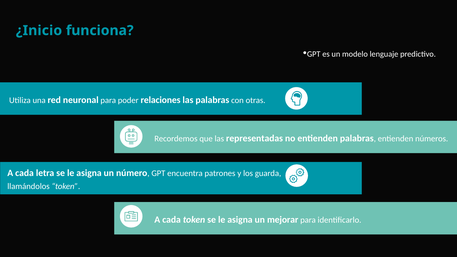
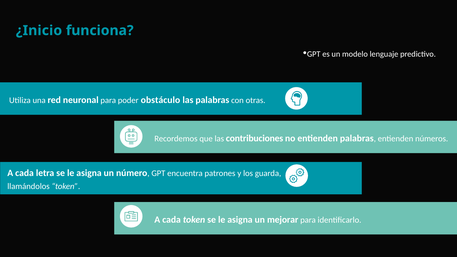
relaciones: relaciones -> obstáculo
representadas: representadas -> contribuciones
